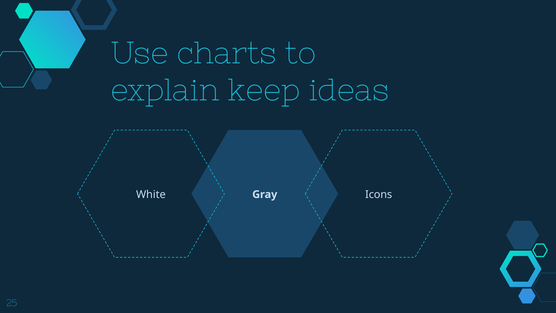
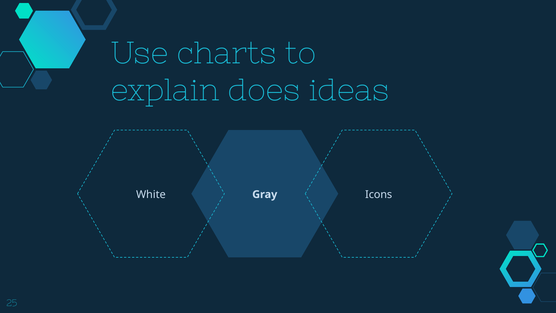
keep: keep -> does
